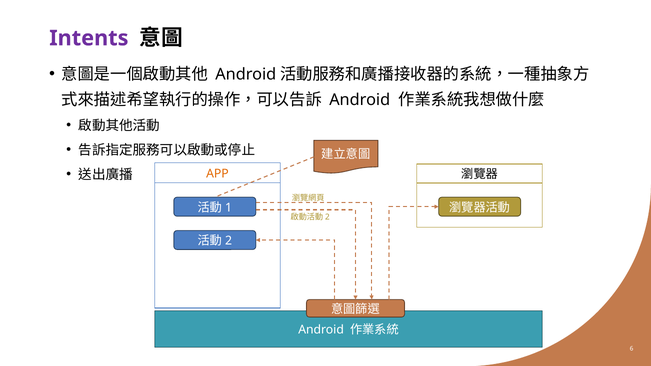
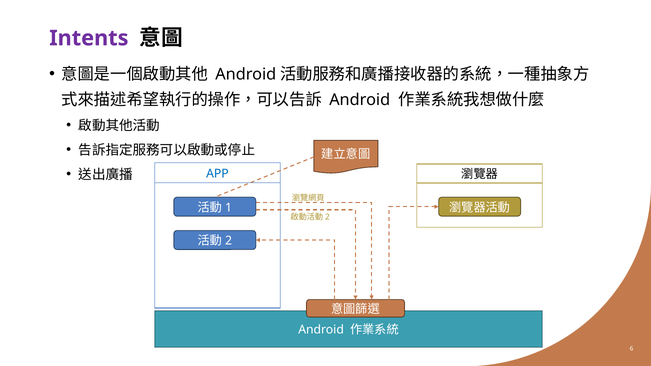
APP colour: orange -> blue
